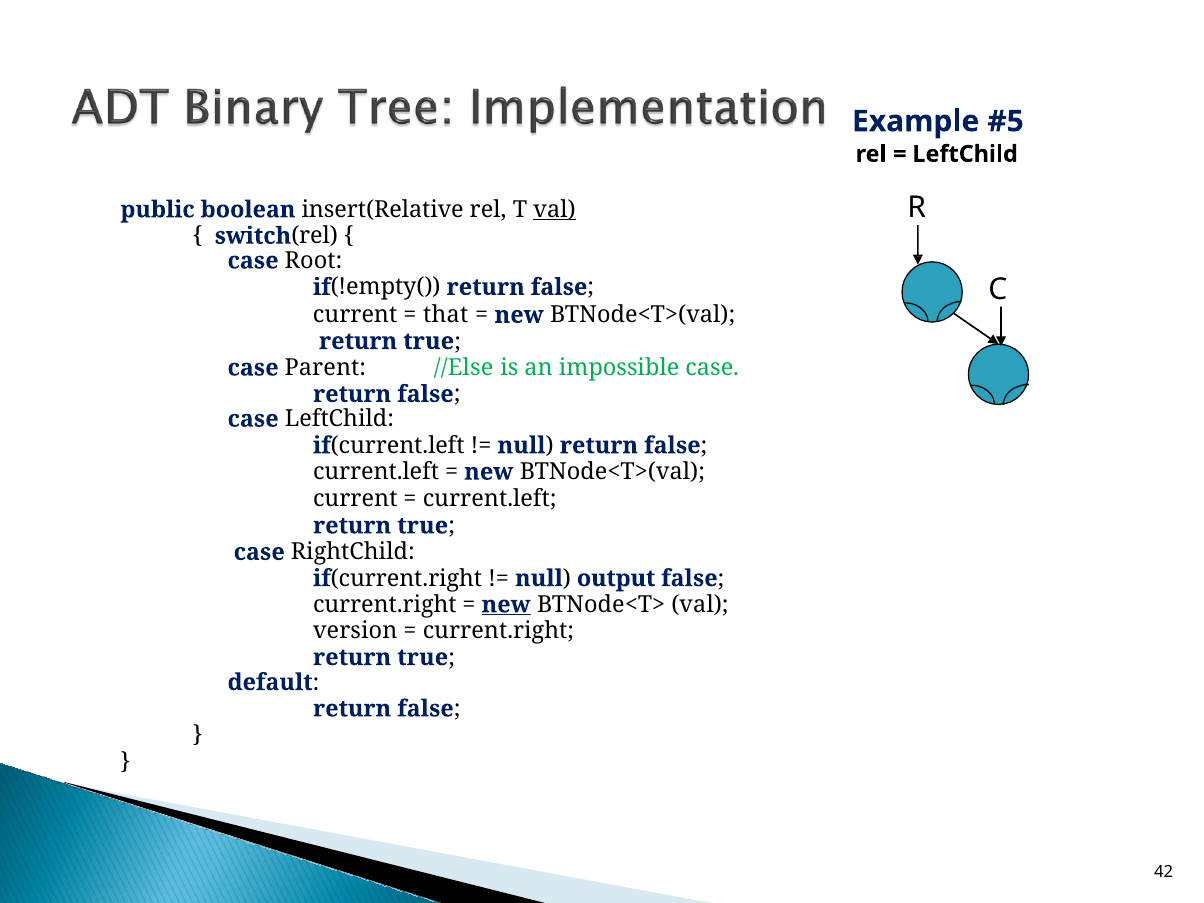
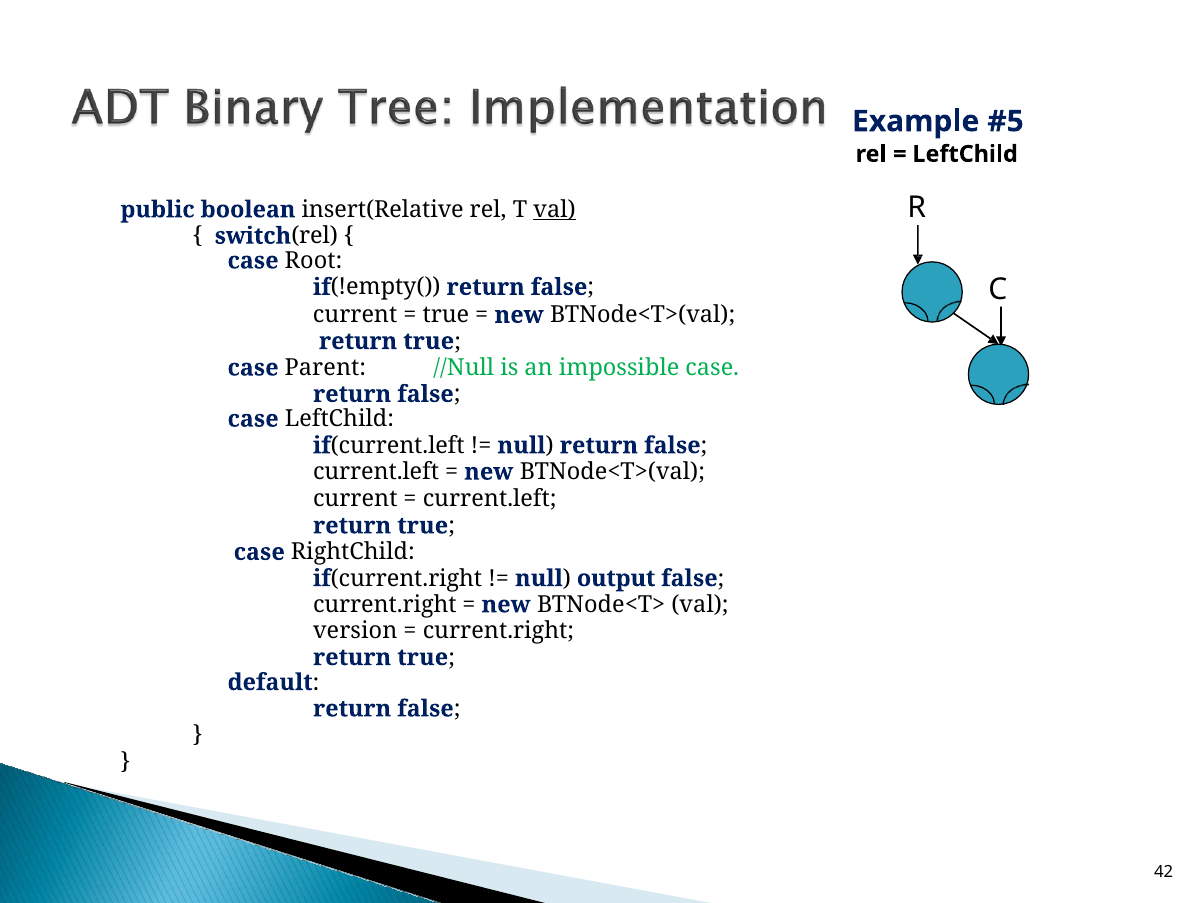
that at (446, 315): that -> true
//Else: //Else -> //Null
new at (506, 605) underline: present -> none
